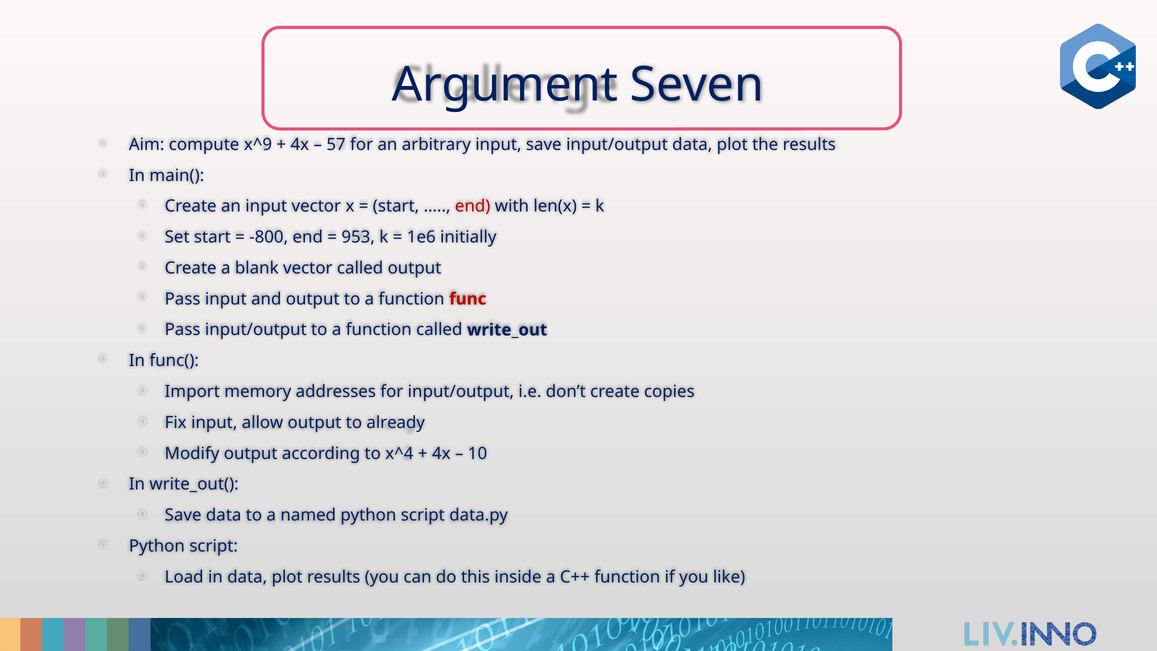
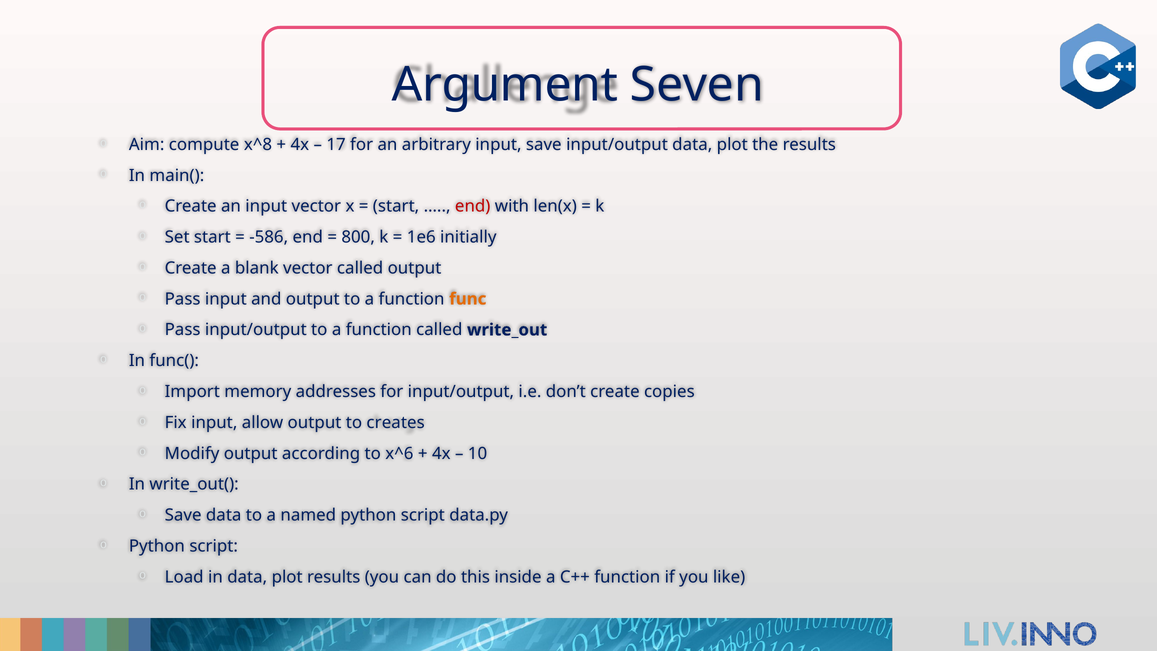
x^9: x^9 -> x^8
57: 57 -> 17
-800: -800 -> -586
953: 953 -> 800
func colour: red -> orange
already: already -> creates
x^4: x^4 -> x^6
